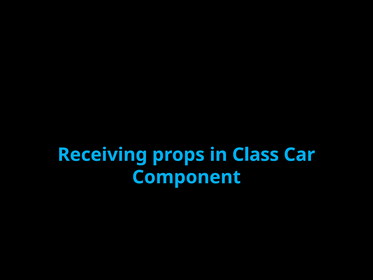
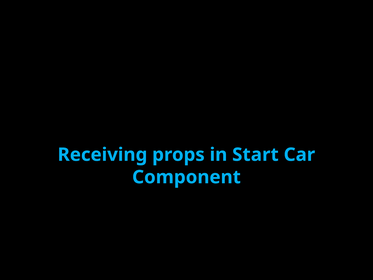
Class: Class -> Start
